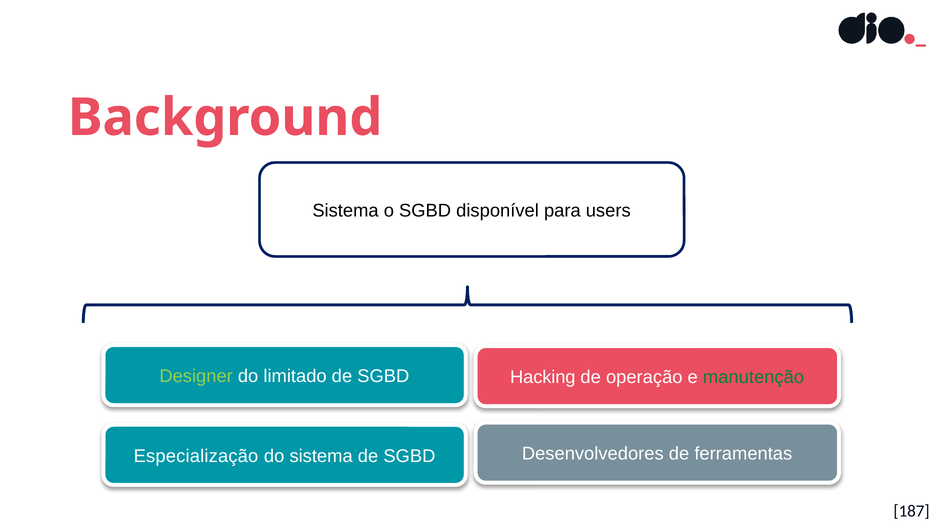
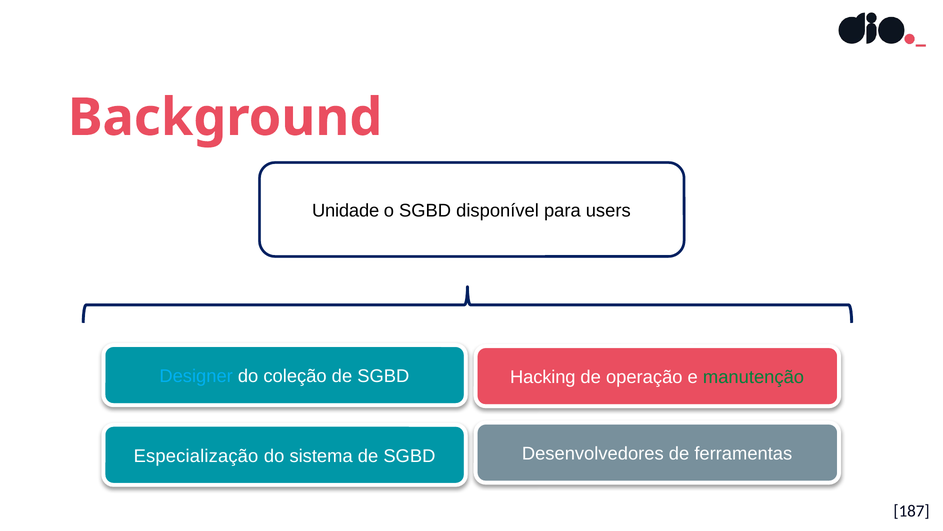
Sistema at (346, 211): Sistema -> Unidade
Designer colour: light green -> light blue
limitado: limitado -> coleção
